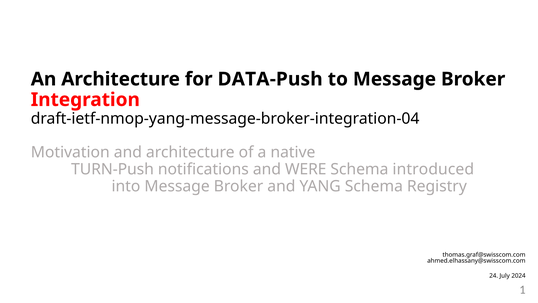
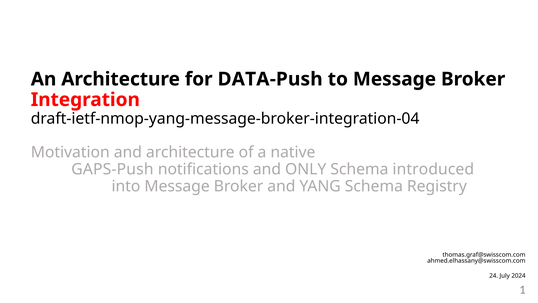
TURN-Push: TURN-Push -> GAPS-Push
WERE: WERE -> ONLY
